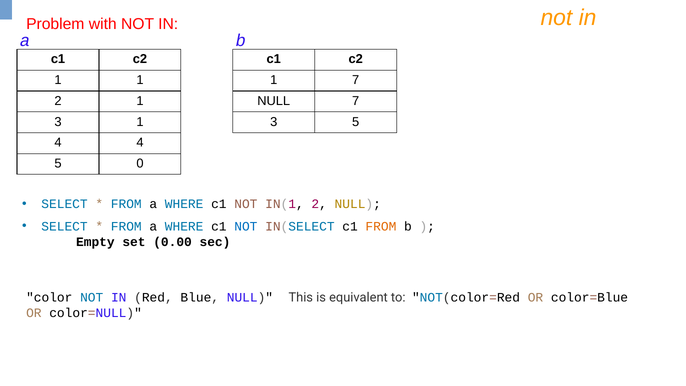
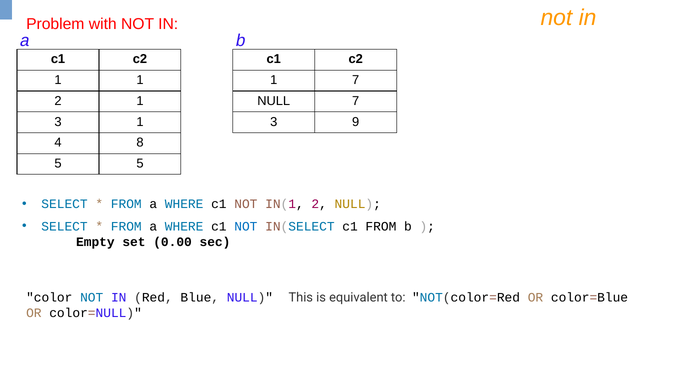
3 5: 5 -> 9
4 4: 4 -> 8
5 0: 0 -> 5
FROM at (381, 226) colour: orange -> black
